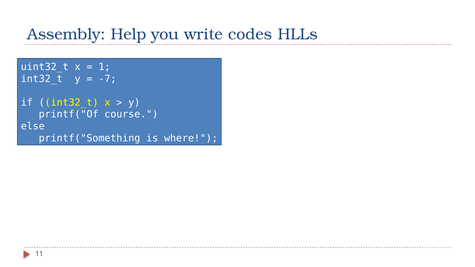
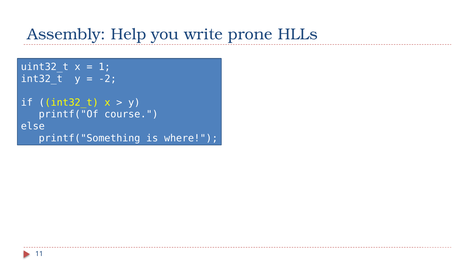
codes: codes -> prone
-7: -7 -> -2
